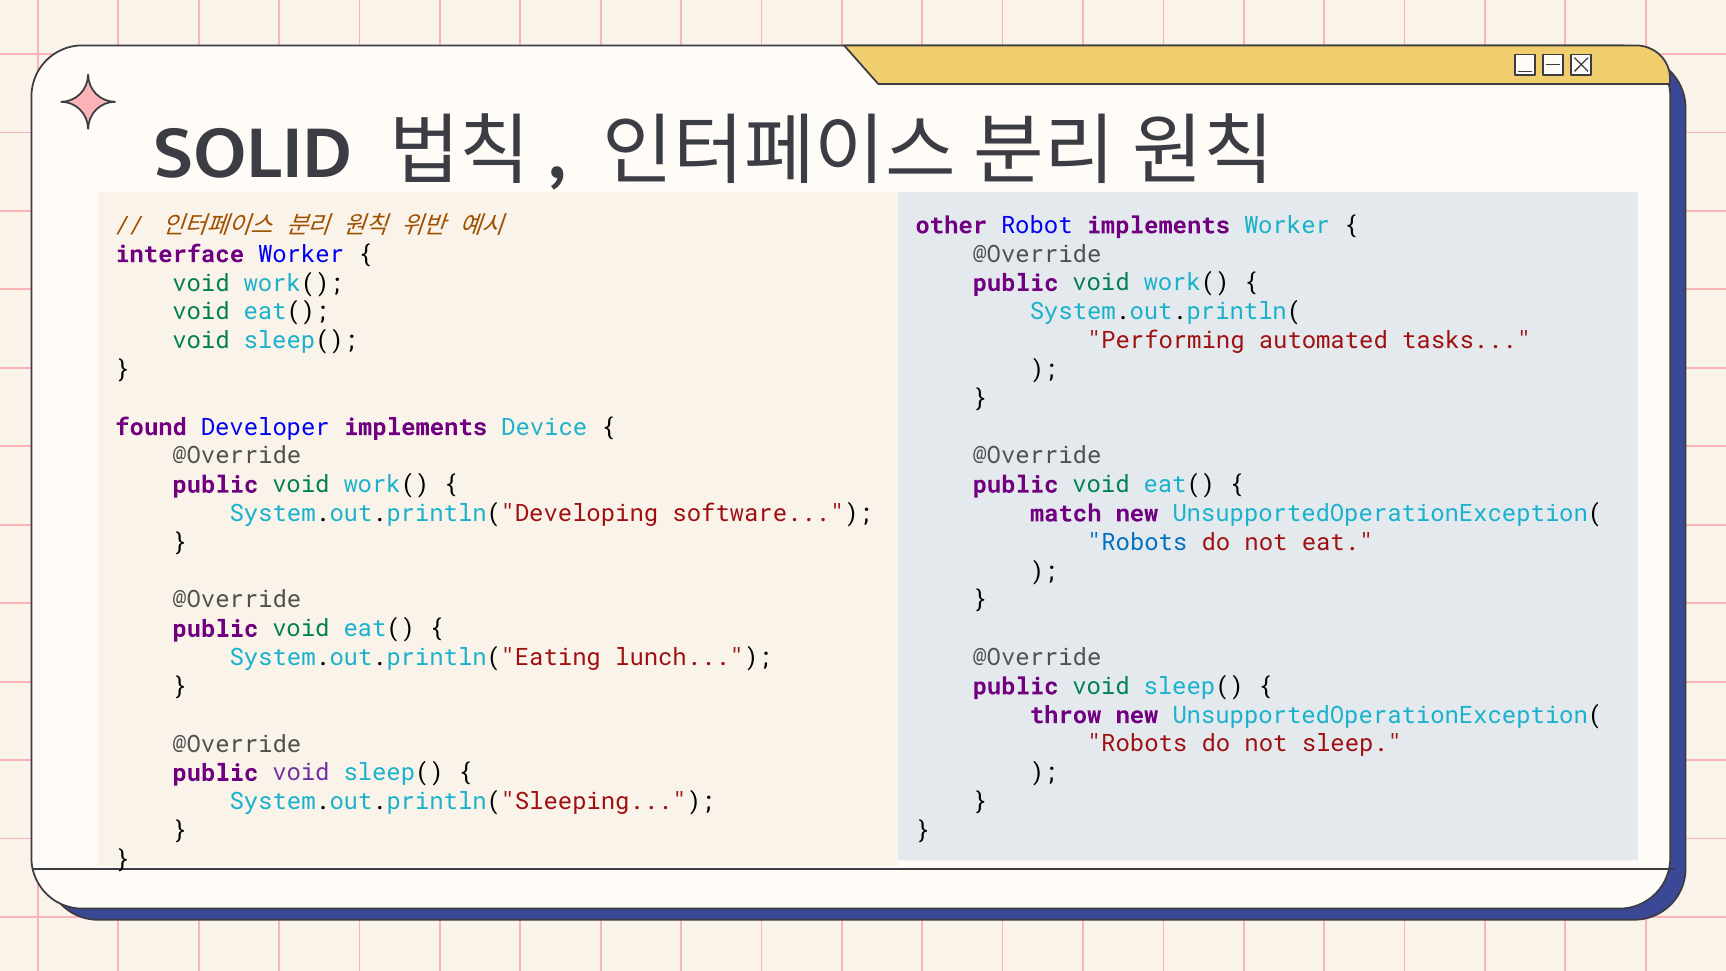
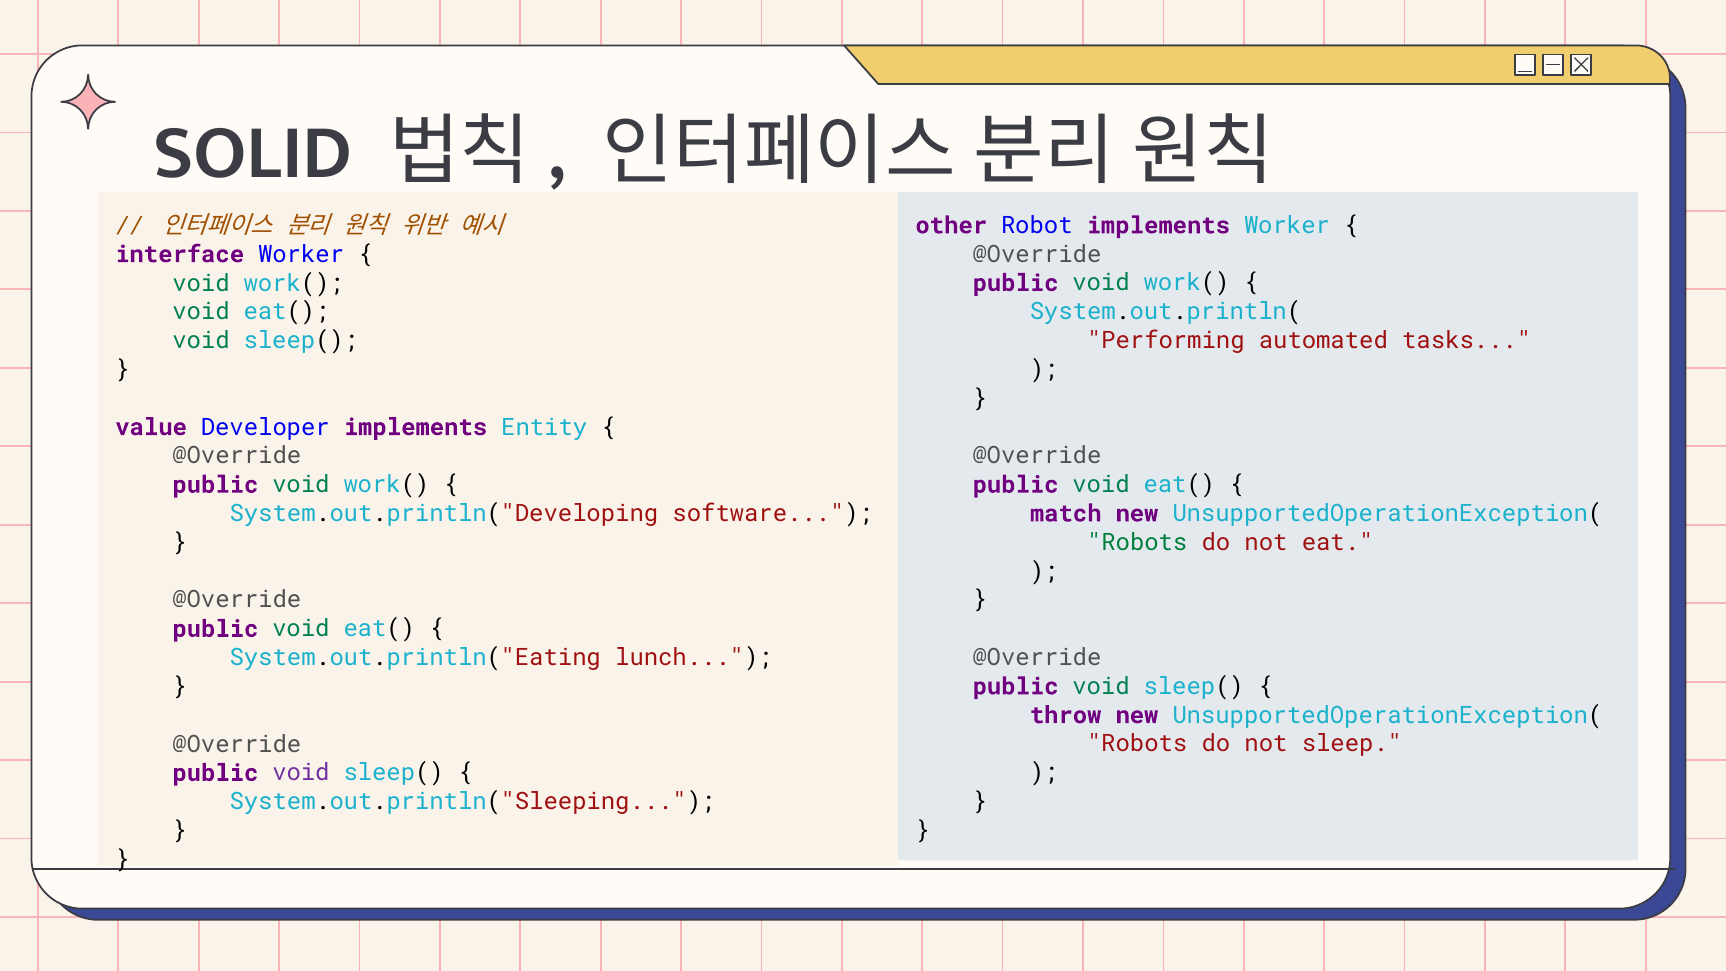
found: found -> value
Device: Device -> Entity
Robots at (1137, 542) colour: blue -> green
